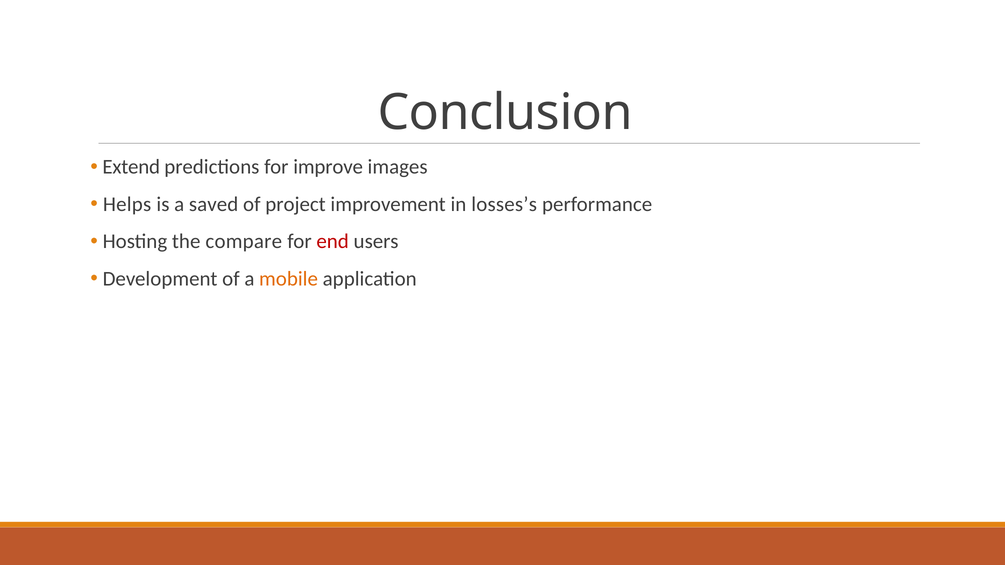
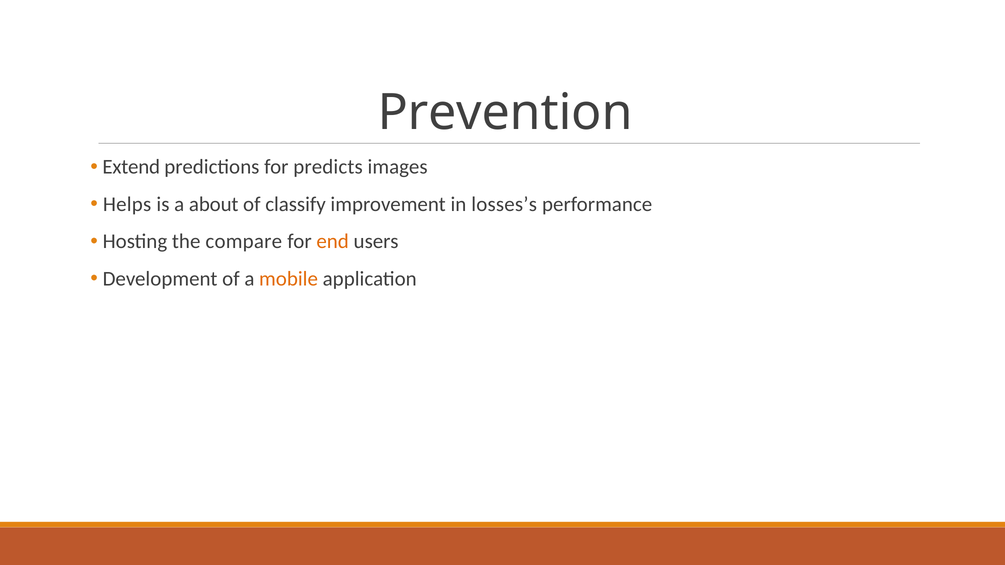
Conclusion: Conclusion -> Prevention
improve: improve -> predicts
saved: saved -> about
project: project -> classify
end colour: red -> orange
